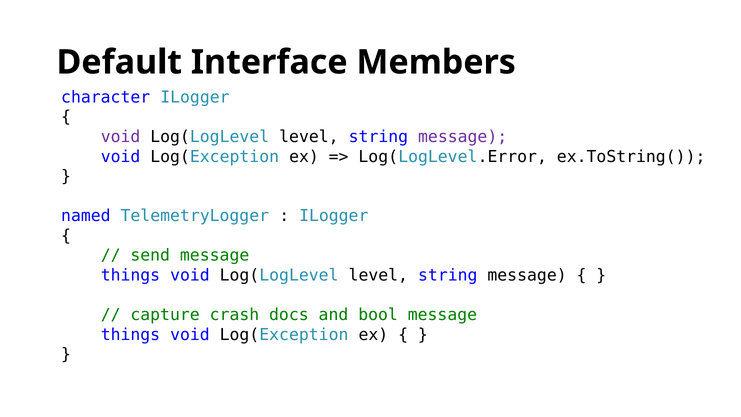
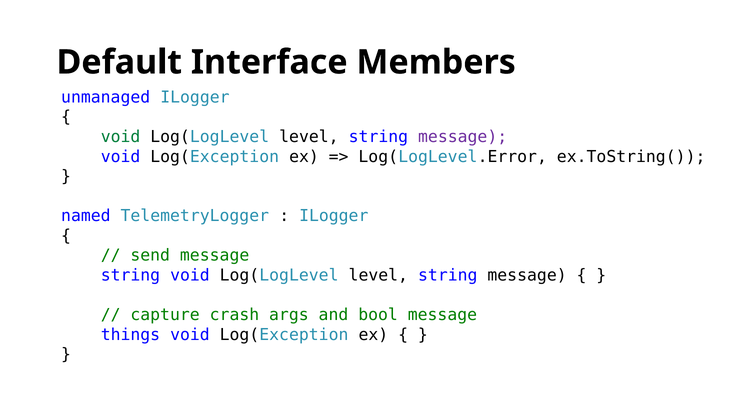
character: character -> unmanaged
void at (121, 137) colour: purple -> green
things at (130, 275): things -> string
docs: docs -> args
